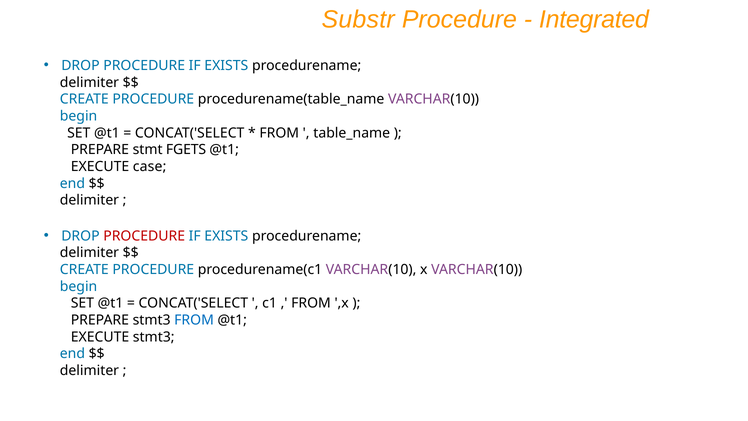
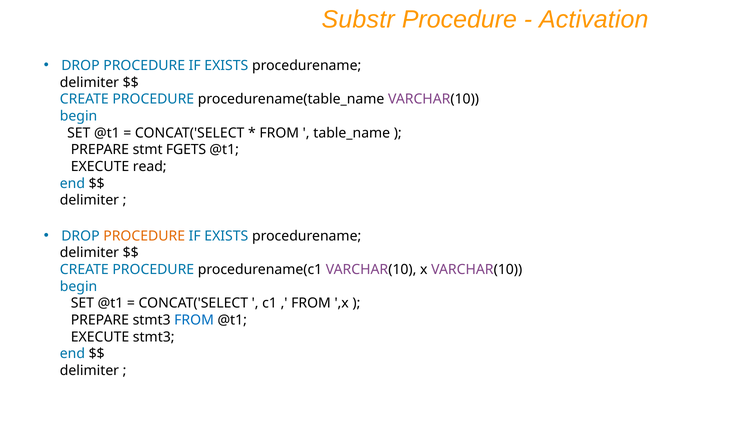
Integrated: Integrated -> Activation
case: case -> read
PROCEDURE at (144, 236) colour: red -> orange
